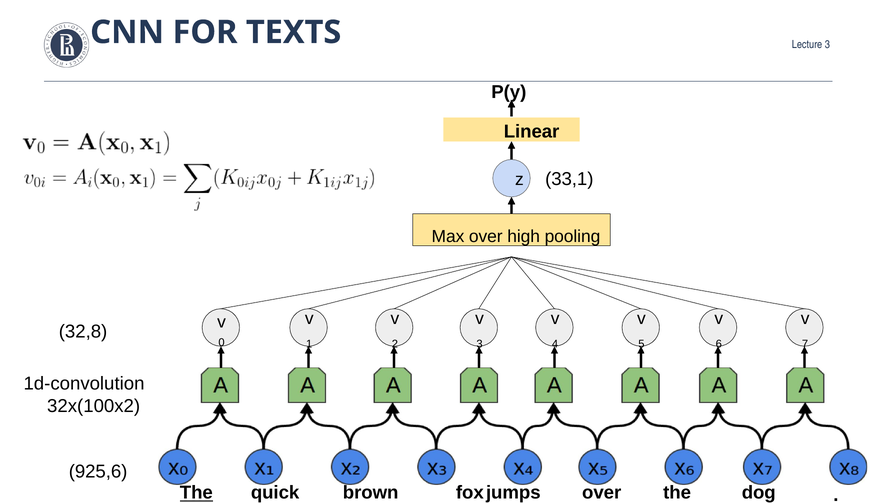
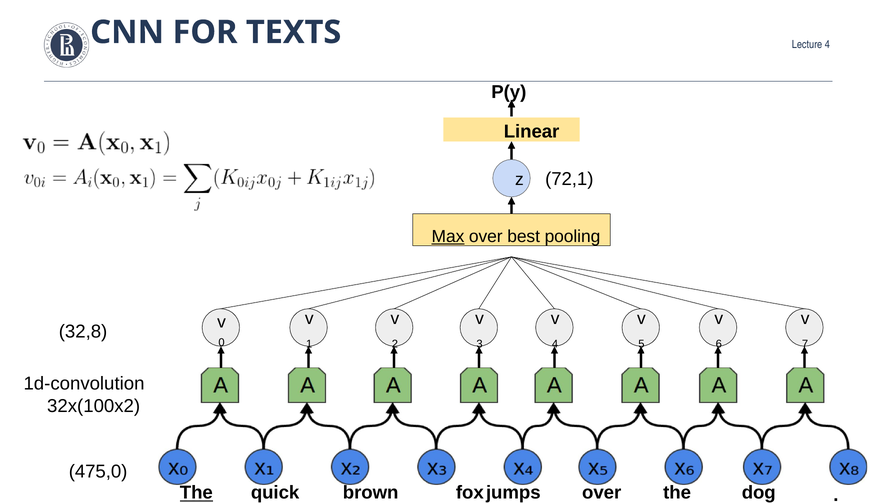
3 at (827, 45): 3 -> 4
33,1: 33,1 -> 72,1
Max underline: none -> present
high: high -> best
925,6: 925,6 -> 475,0
